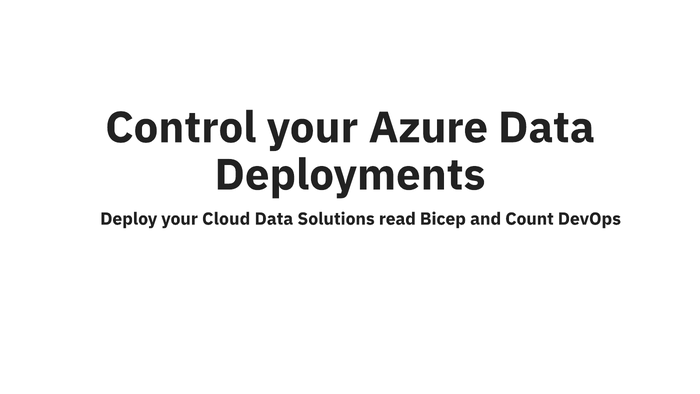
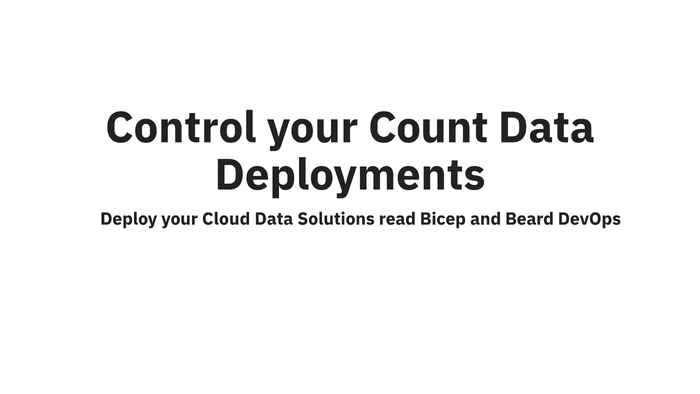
Azure: Azure -> Count
Count: Count -> Beard
